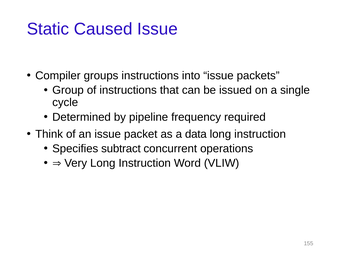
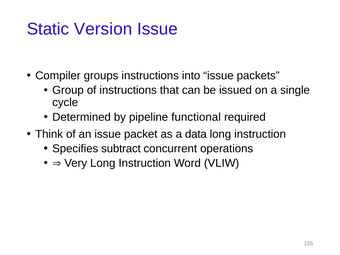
Caused: Caused -> Version
frequency: frequency -> functional
